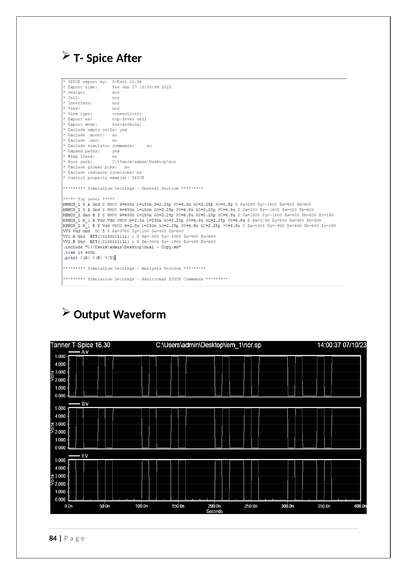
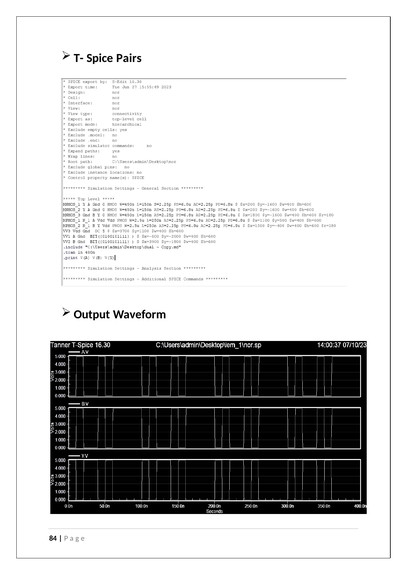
After: After -> Pairs
